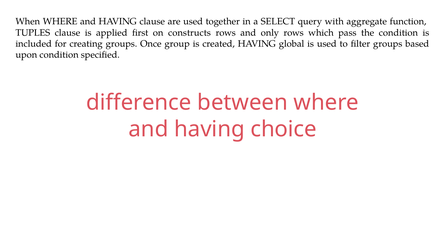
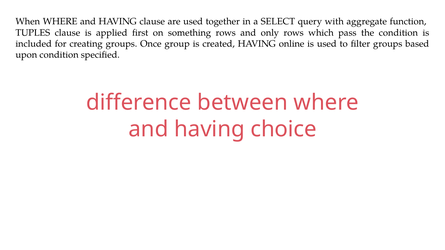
constructs: constructs -> something
global: global -> online
